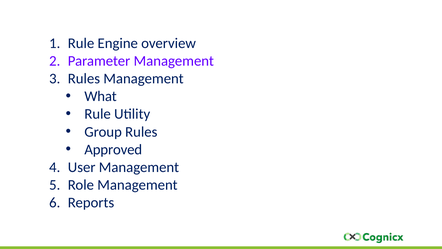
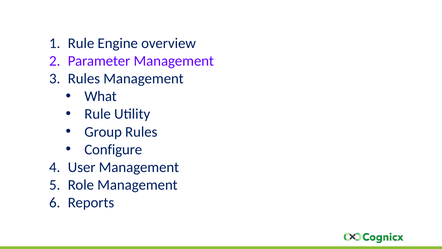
Approved: Approved -> Configure
